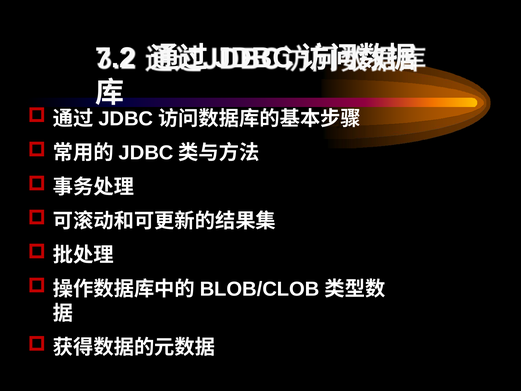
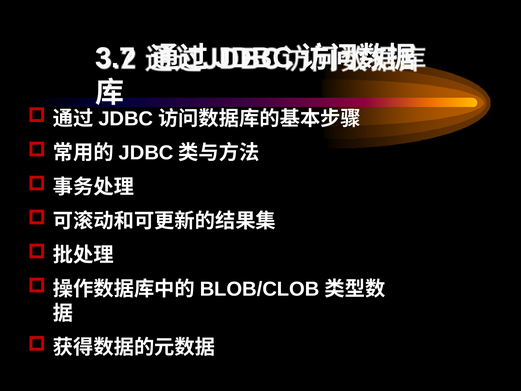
7.2: 7.2 -> 3.7
